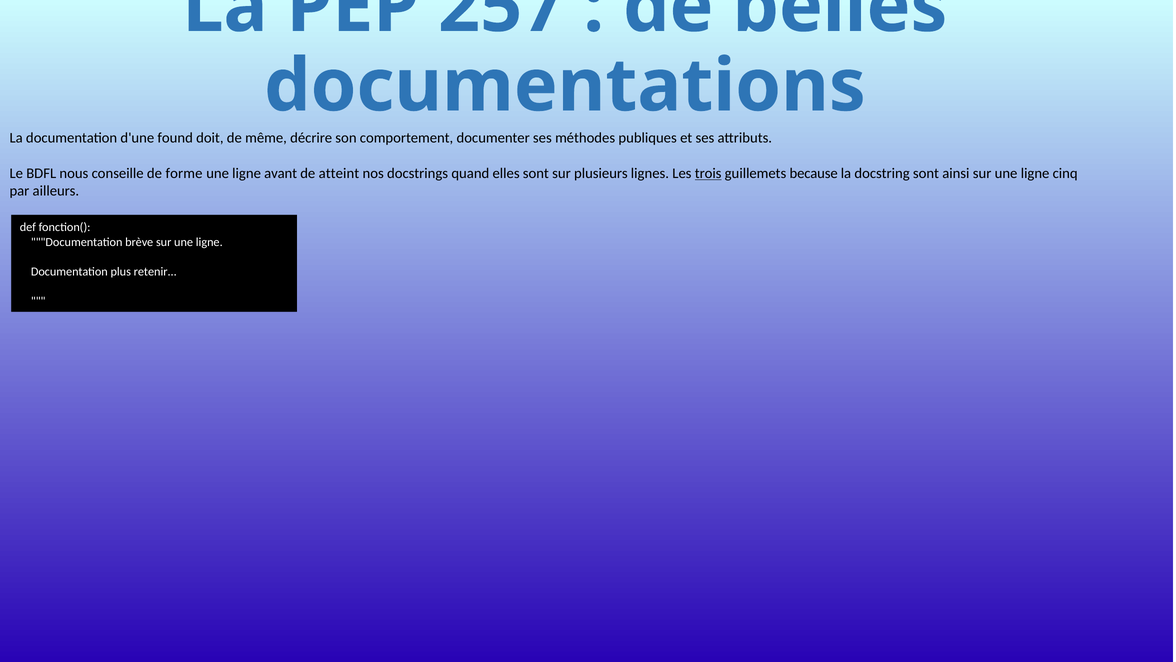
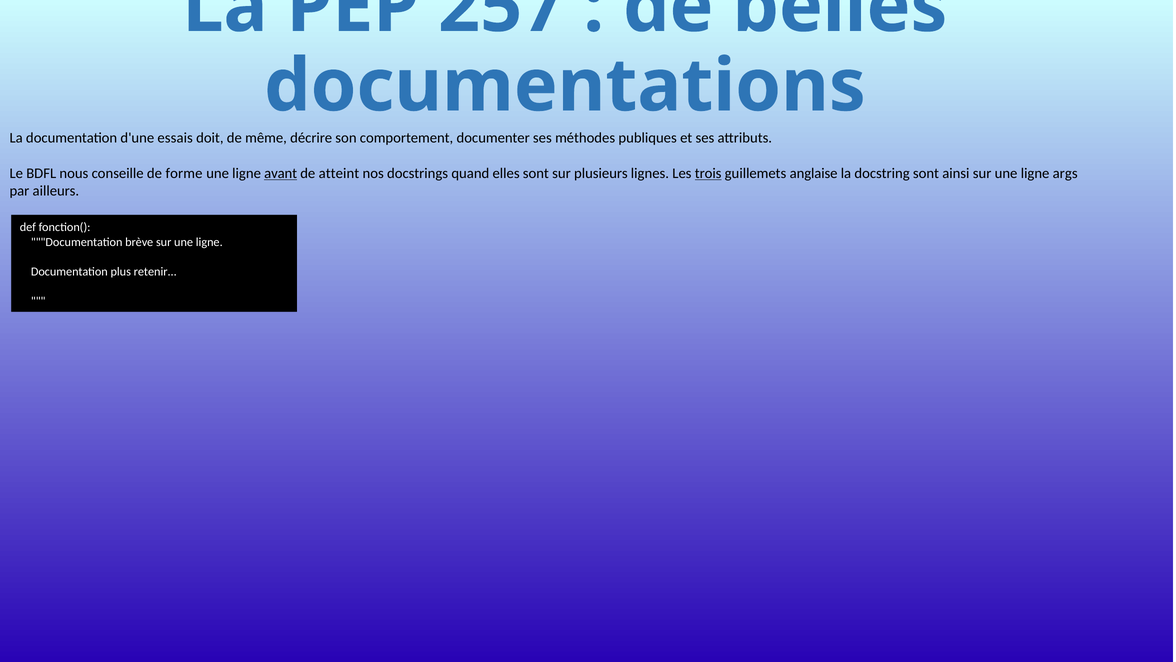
found: found -> essais
avant underline: none -> present
because: because -> anglaise
cinq: cinq -> args
